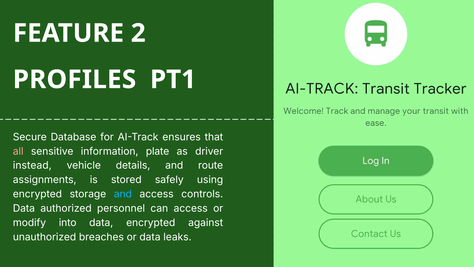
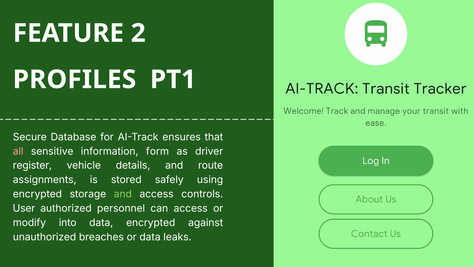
plate: plate -> form
instead: instead -> register
and at (123, 194) colour: light blue -> light green
Data at (24, 208): Data -> User
